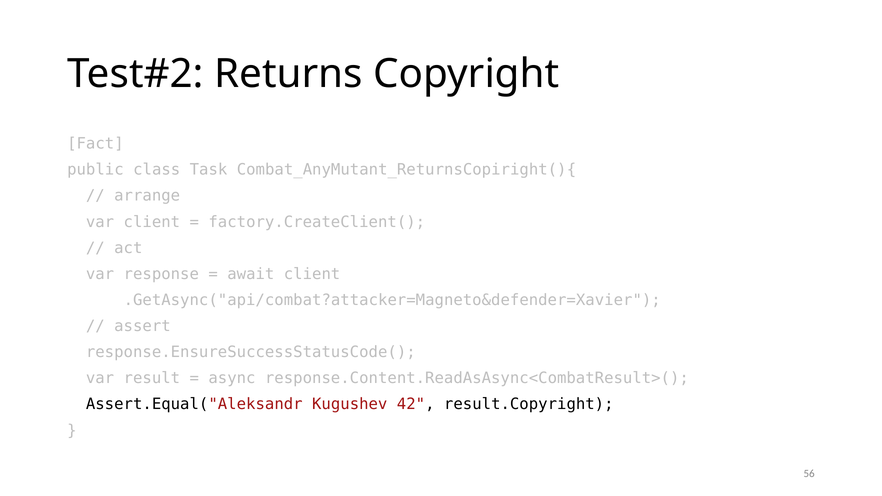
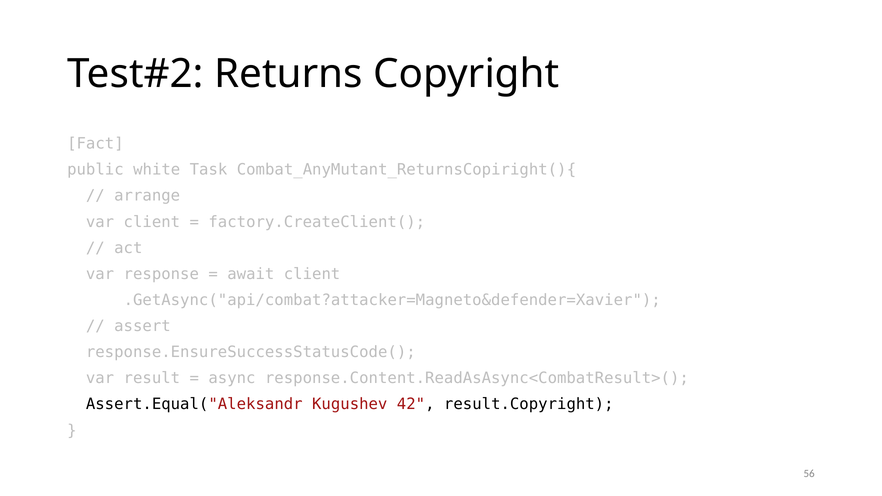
class: class -> white
